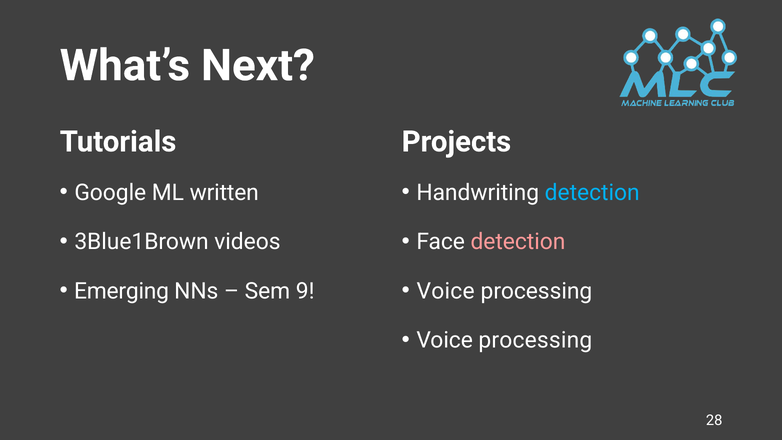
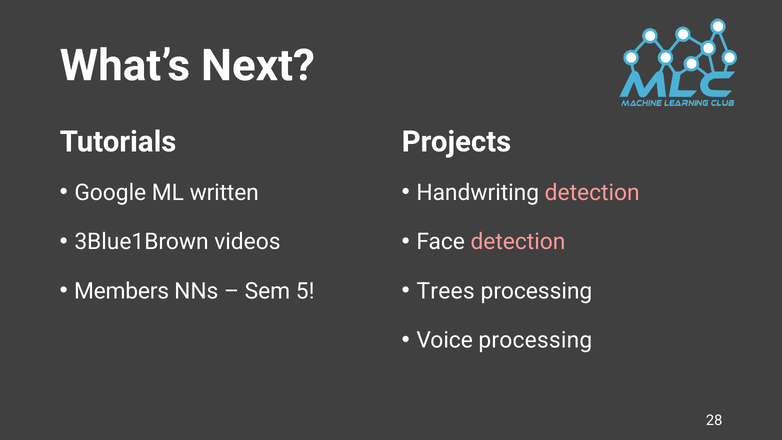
detection at (592, 193) colour: light blue -> pink
Emerging: Emerging -> Members
9: 9 -> 5
Voice at (446, 291): Voice -> Trees
